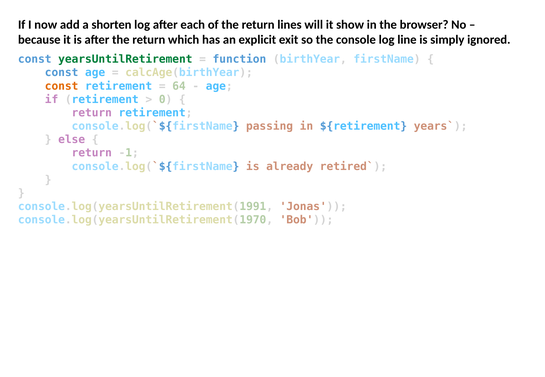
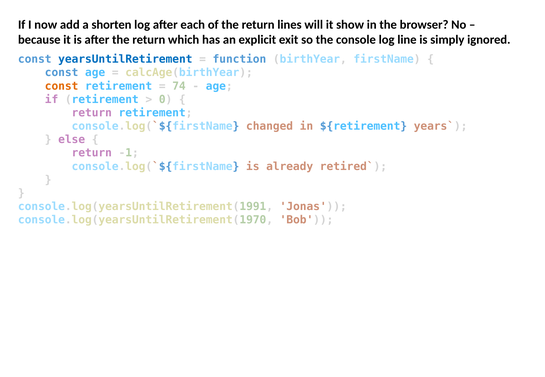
yearsUntilRetirement colour: green -> blue
64: 64 -> 74
passing: passing -> changed
